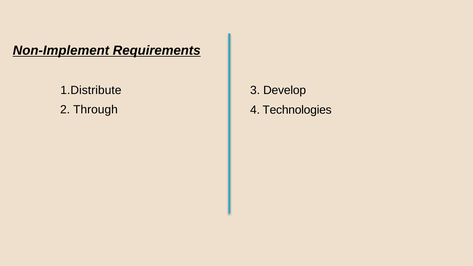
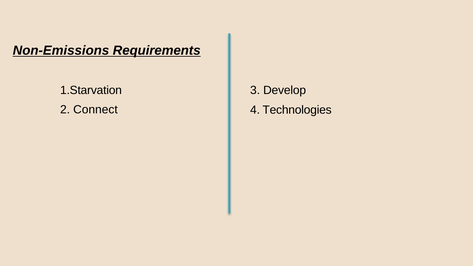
Non-Implement: Non-Implement -> Non-Emissions
1.Distribute: 1.Distribute -> 1.Starvation
Through: Through -> Connect
